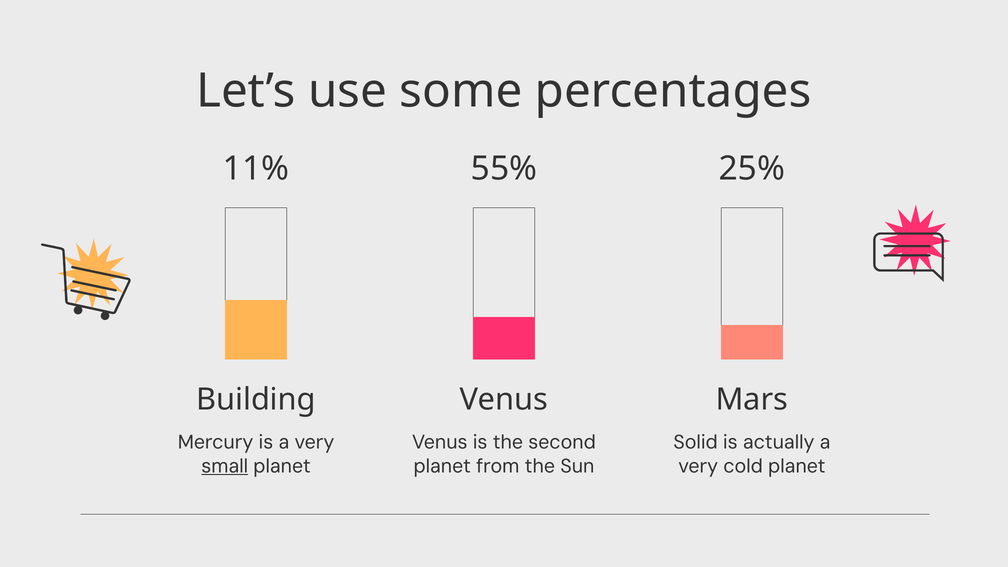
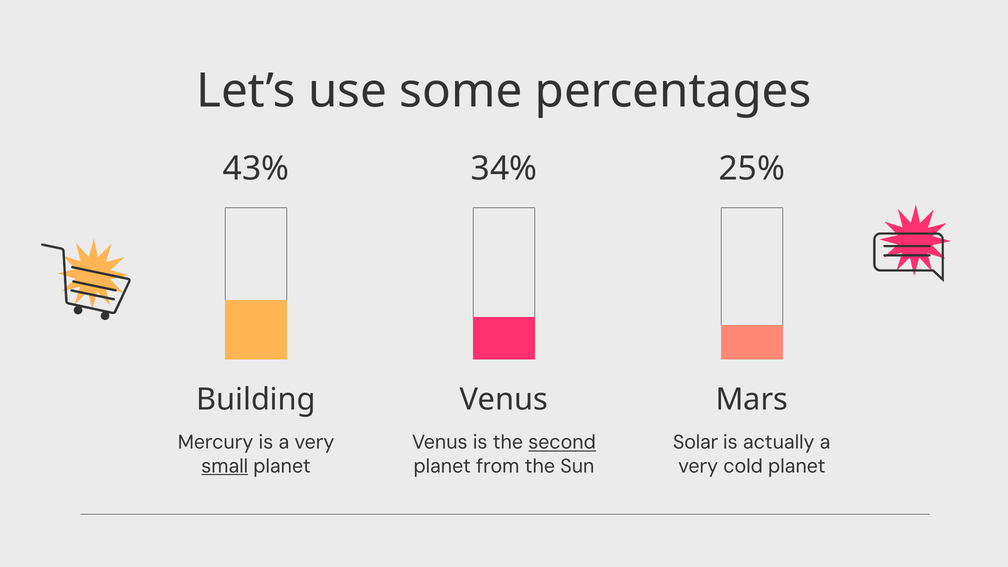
11%: 11% -> 43%
55%: 55% -> 34%
second underline: none -> present
Solid: Solid -> Solar
